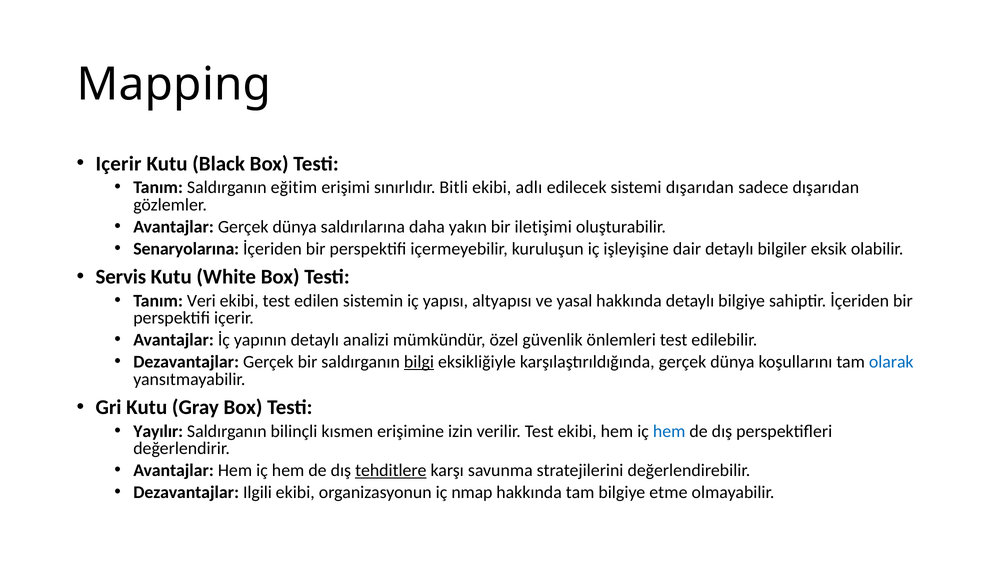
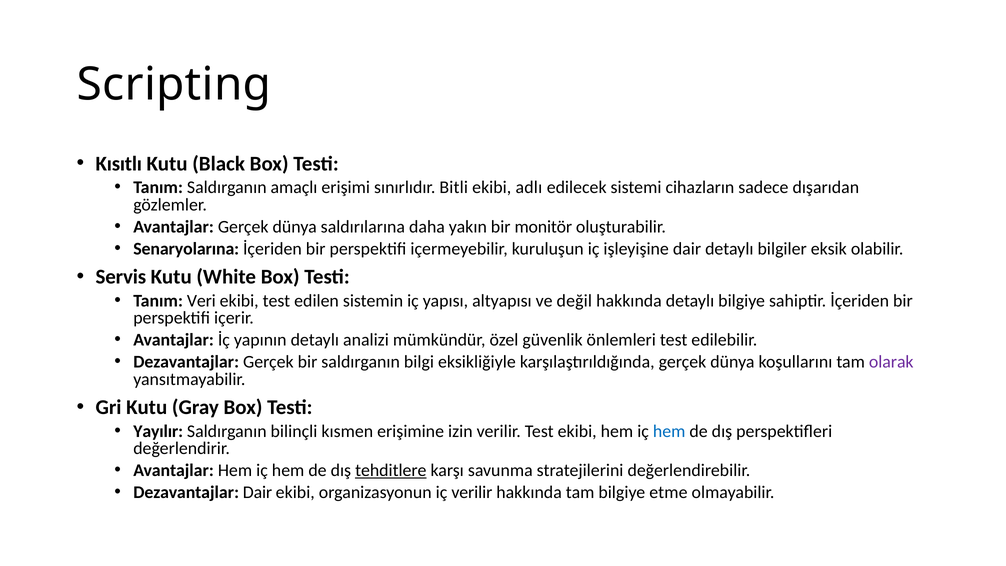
Mapping: Mapping -> Scripting
Içerir at (119, 164): Içerir -> Kısıtlı
eğitim: eğitim -> amaçlı
sistemi dışarıdan: dışarıdan -> cihazların
iletişimi: iletişimi -> monitör
yasal: yasal -> değil
bilgi underline: present -> none
olarak colour: blue -> purple
Dezavantajlar Ilgili: Ilgili -> Dair
iç nmap: nmap -> verilir
